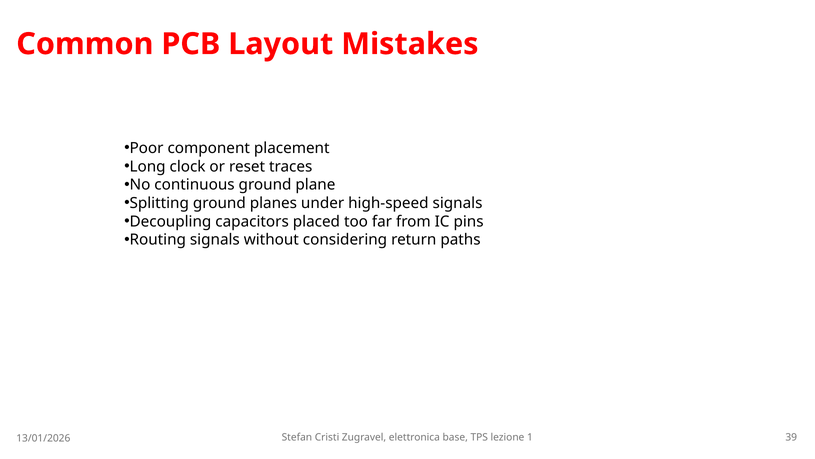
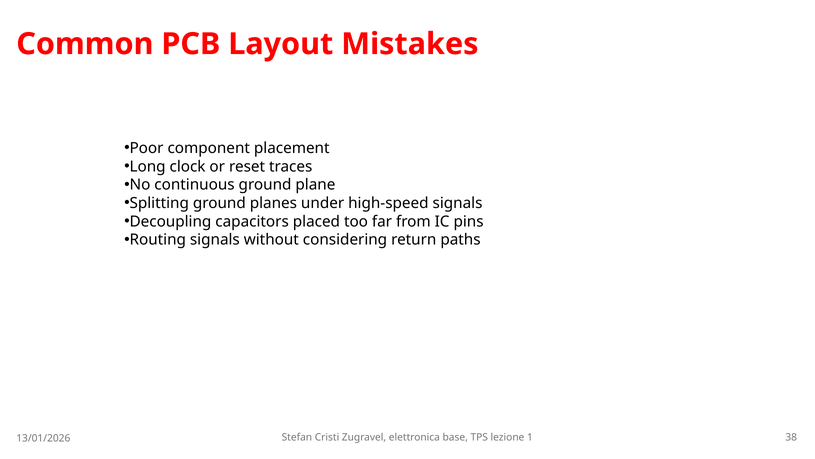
39: 39 -> 38
